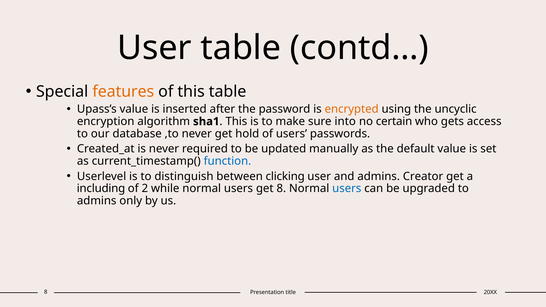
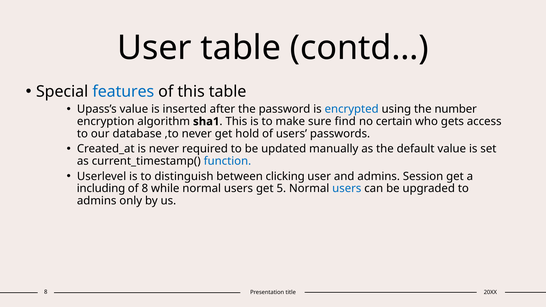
features colour: orange -> blue
encrypted colour: orange -> blue
uncyclic: uncyclic -> number
into: into -> find
Creator: Creator -> Session
of 2: 2 -> 8
get 8: 8 -> 5
